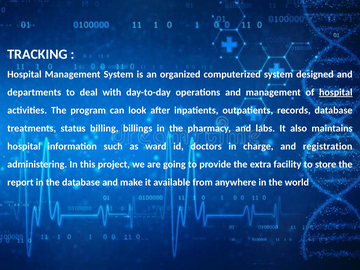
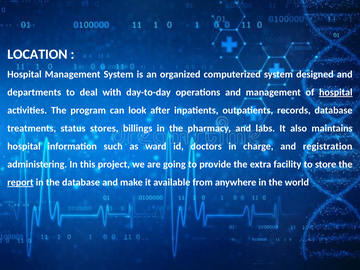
TRACKING: TRACKING -> LOCATION
billing: billing -> stores
report underline: none -> present
